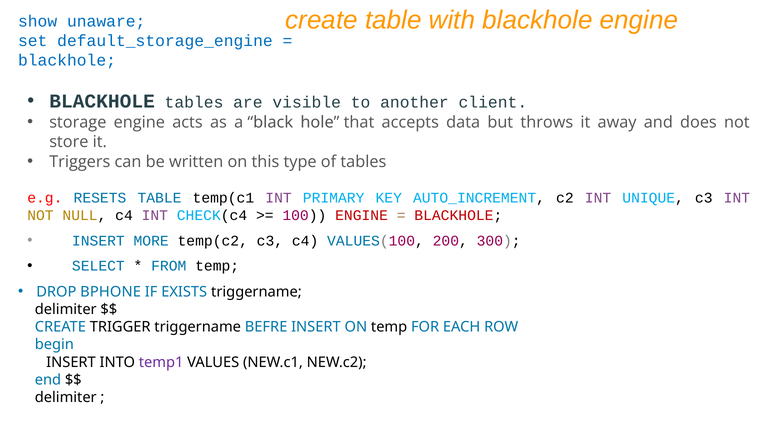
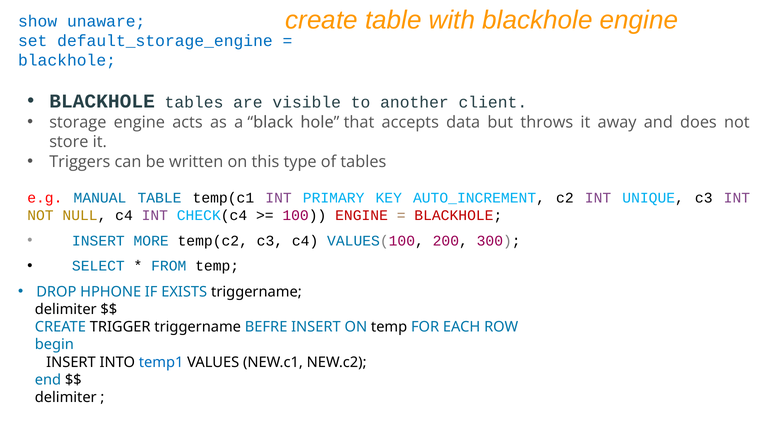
RESETS: RESETS -> MANUAL
BPHONE: BPHONE -> HPHONE
temp1 colour: purple -> blue
